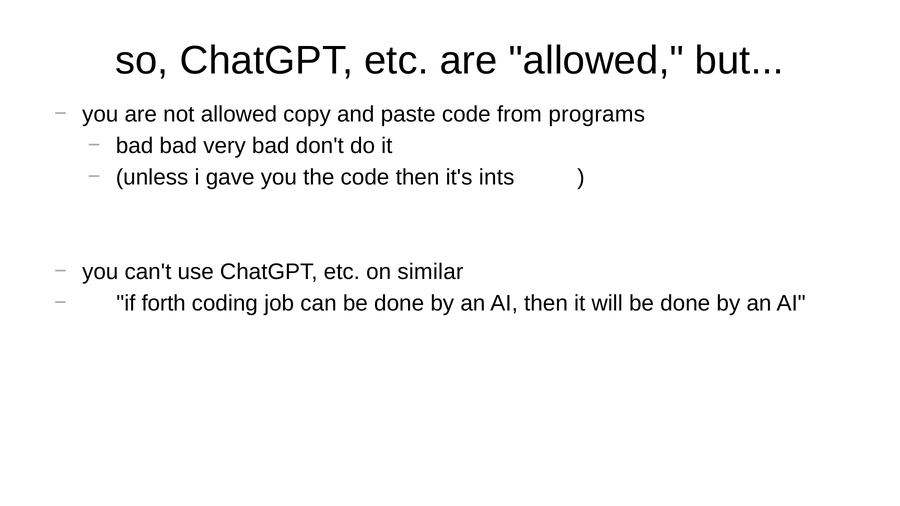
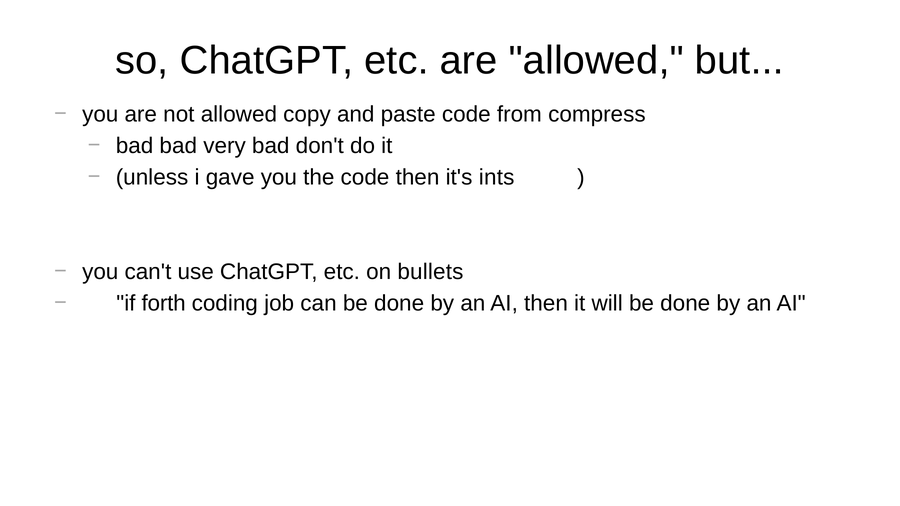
programs: programs -> compress
similar: similar -> bullets
